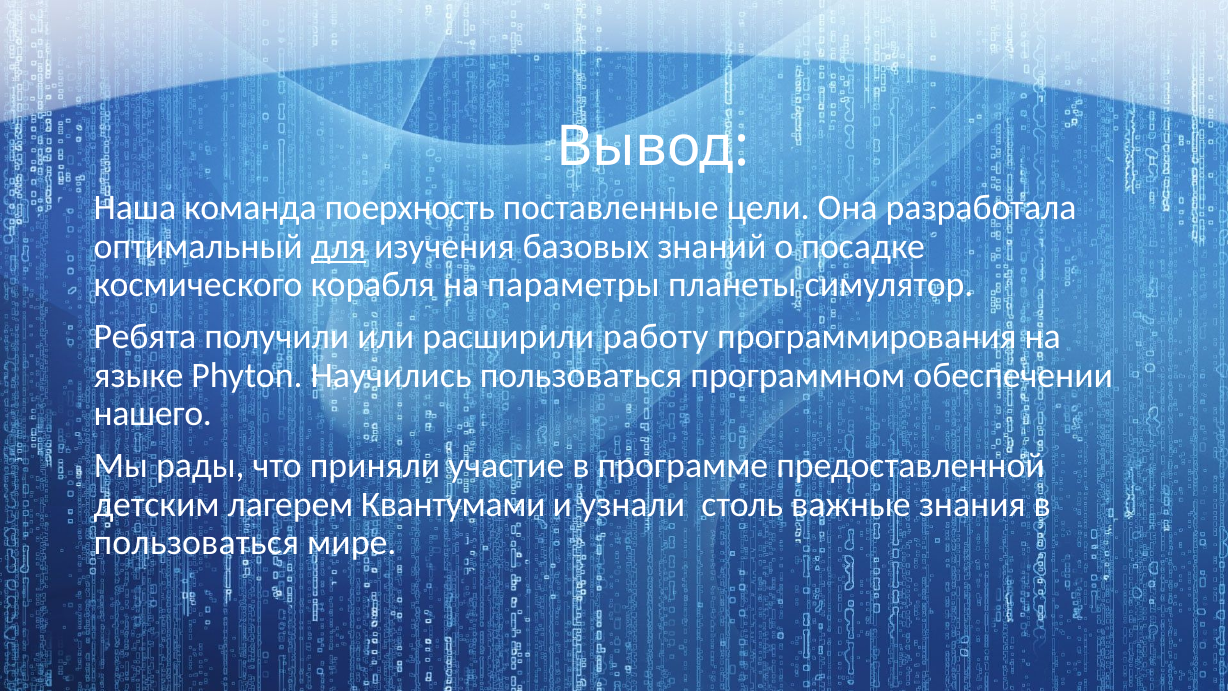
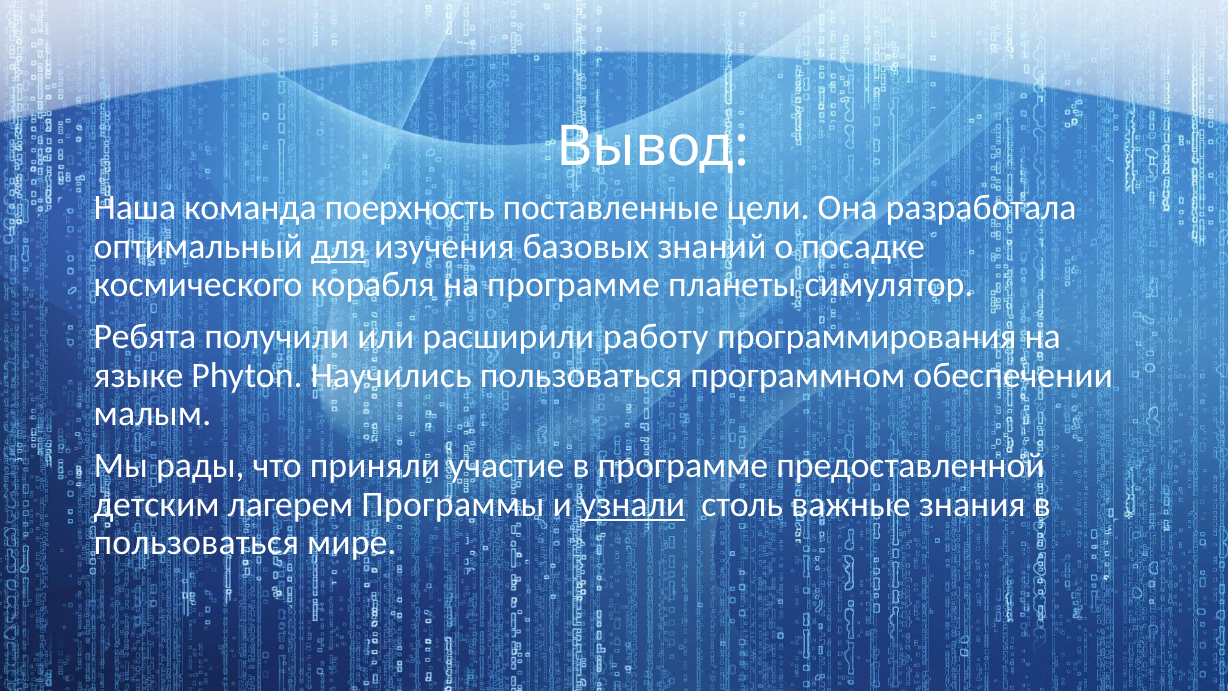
на параметры: параметры -> программе
нашего: нашего -> малым
Квантумами: Квантумами -> Программы
узнали underline: none -> present
